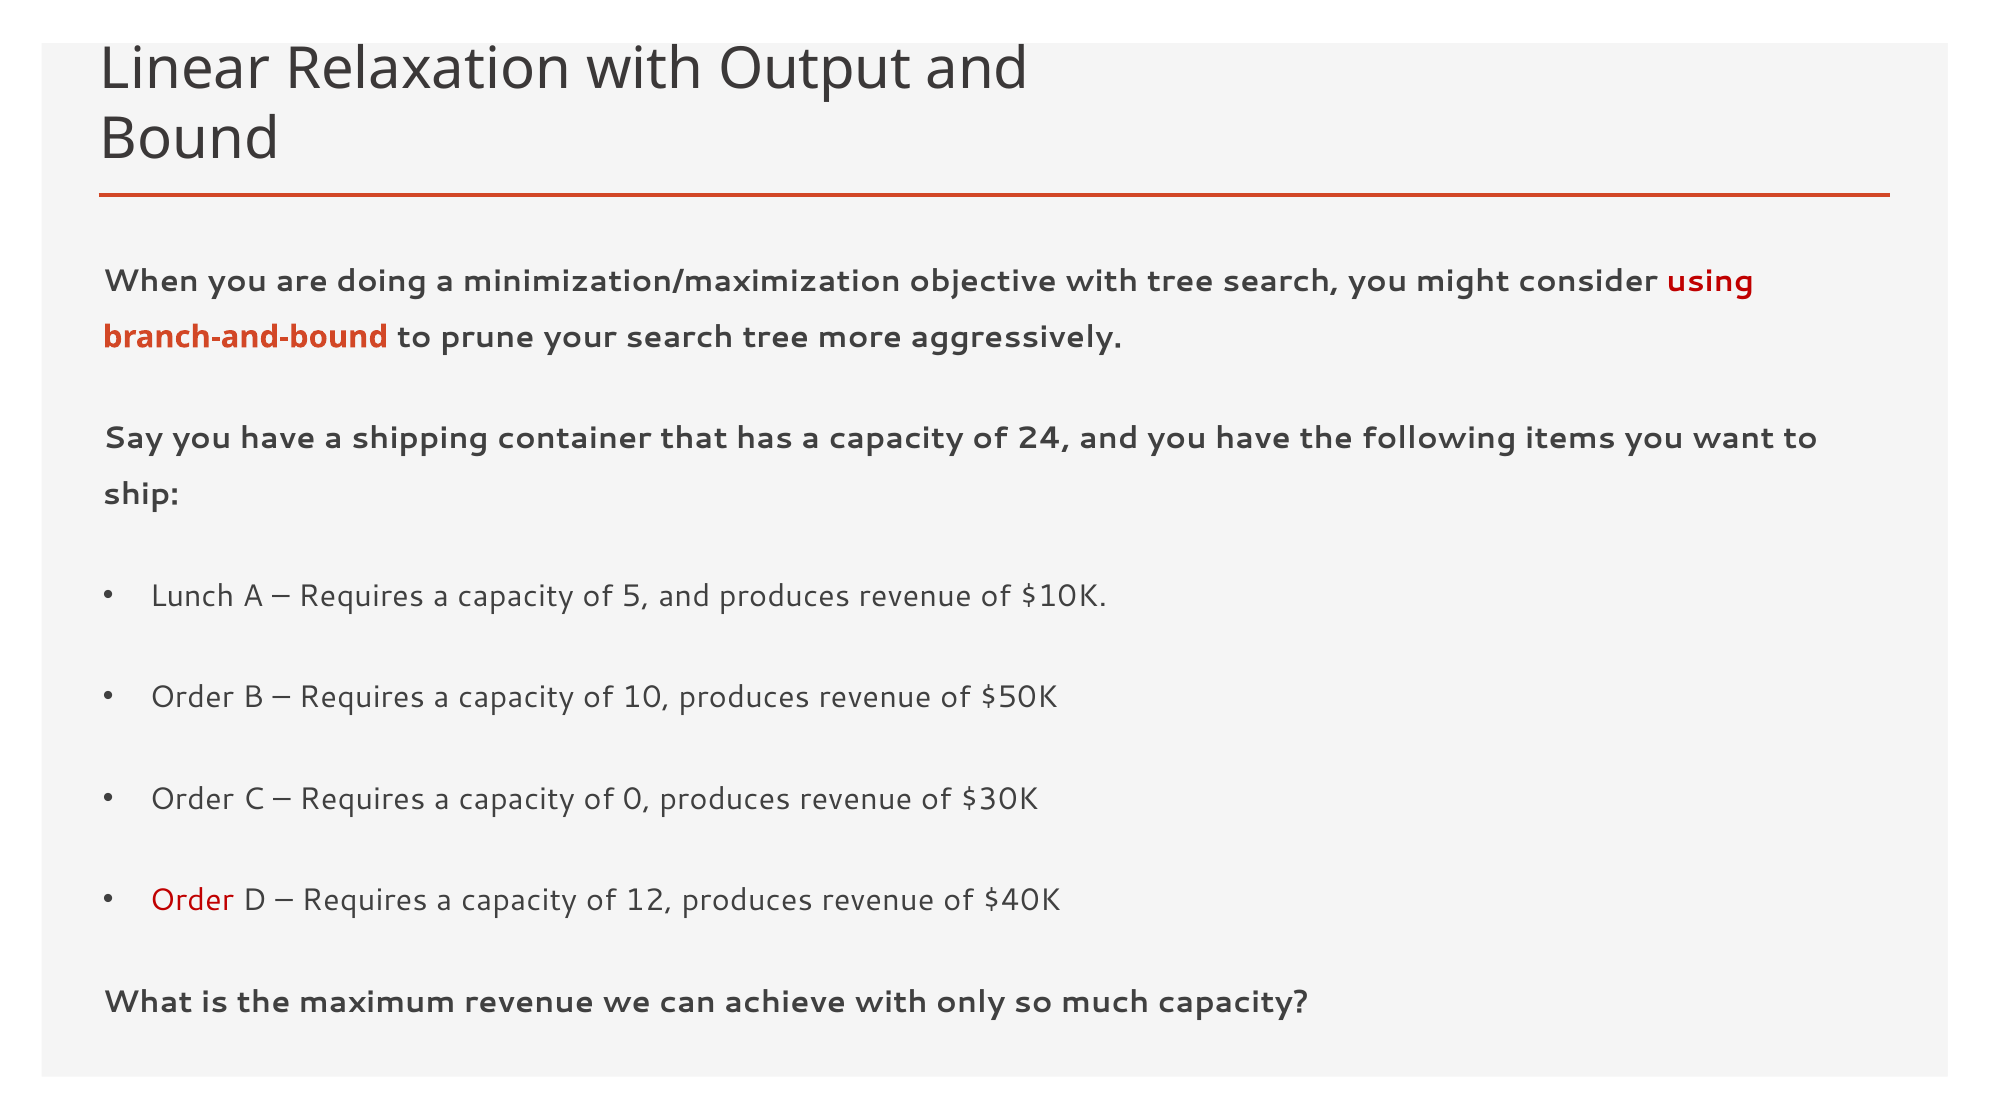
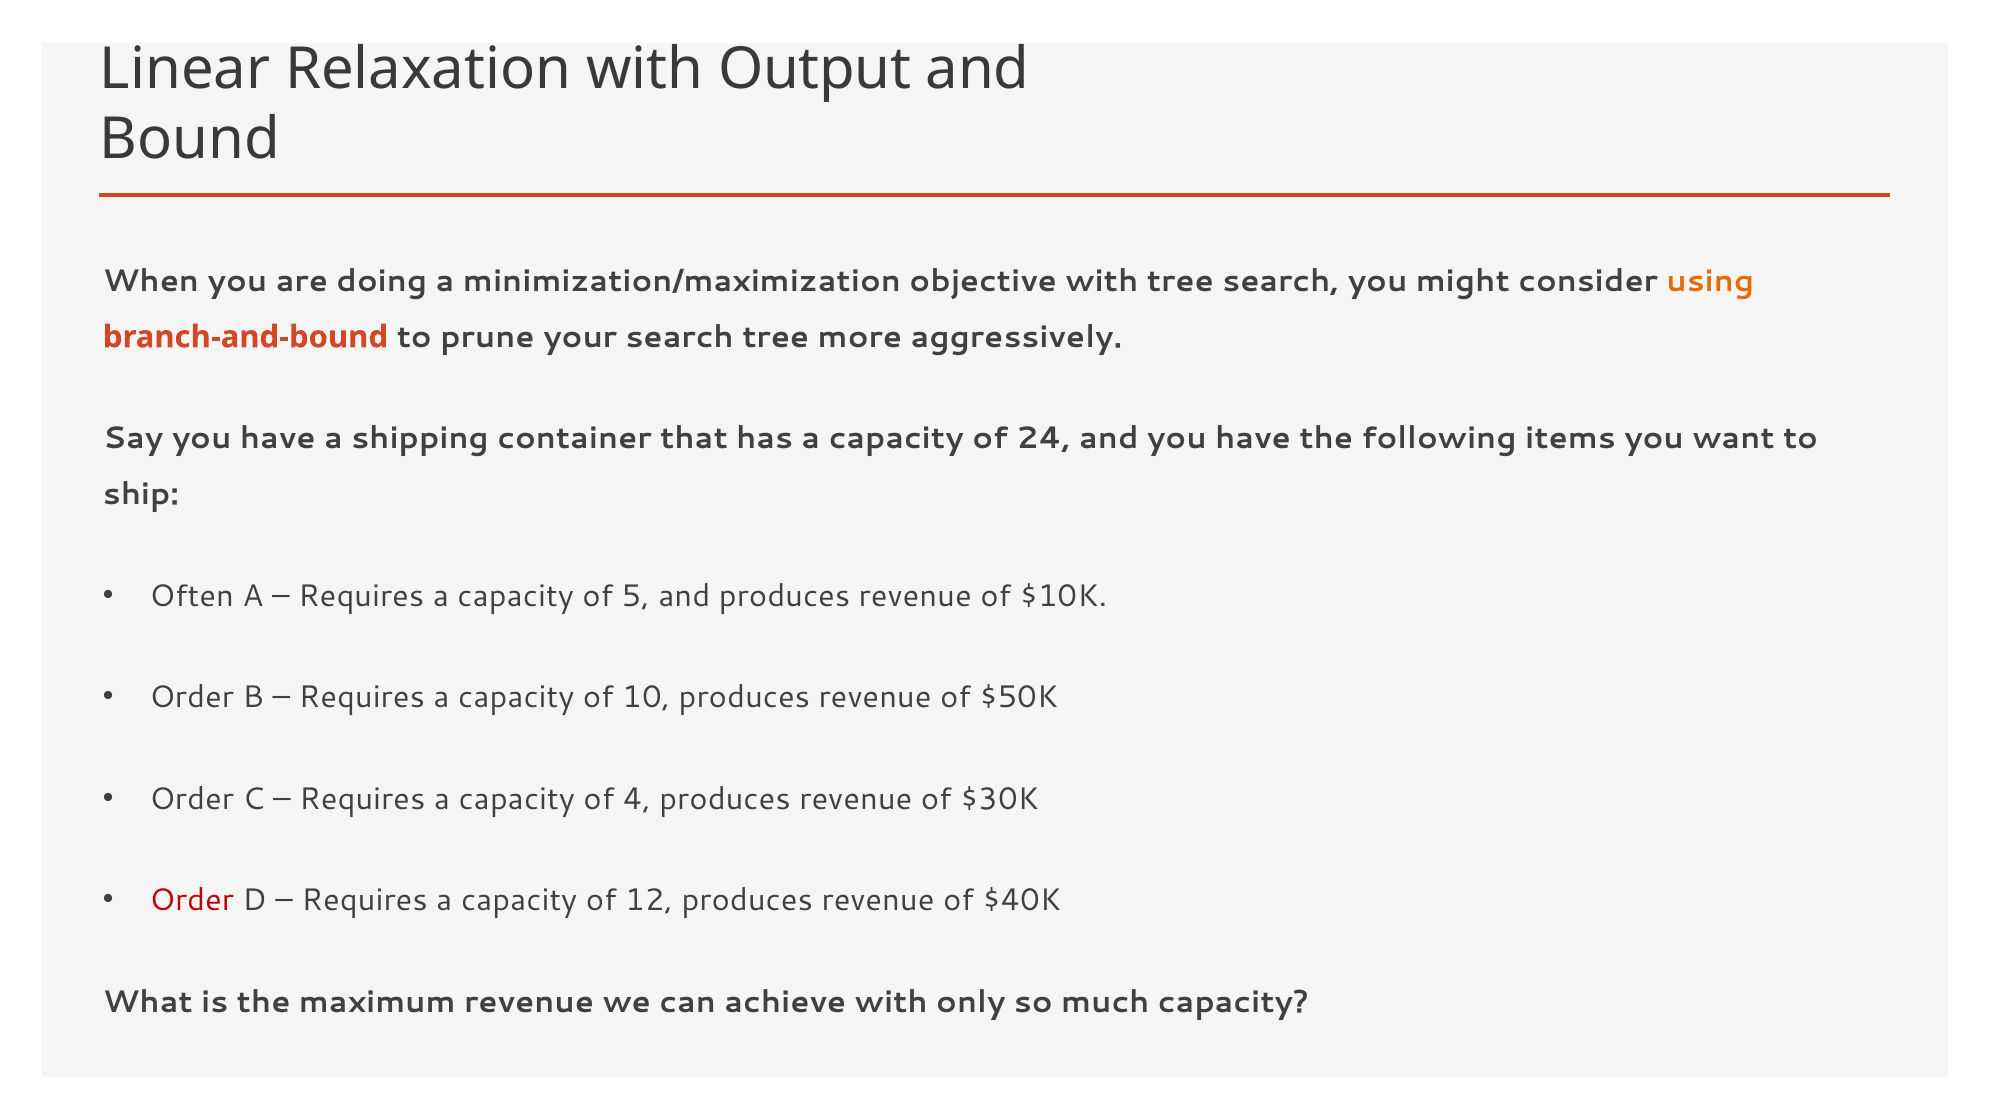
using colour: red -> orange
Lunch: Lunch -> Often
0: 0 -> 4
